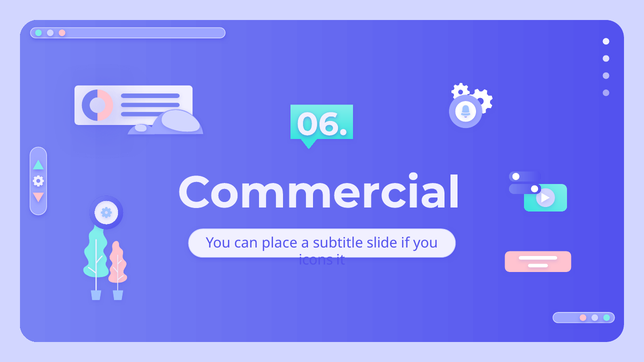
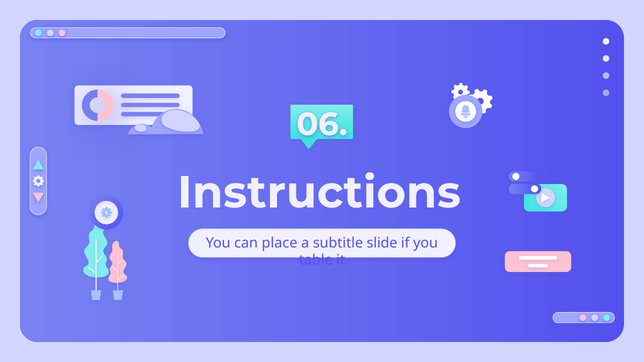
Commercial: Commercial -> Instructions
icons: icons -> table
